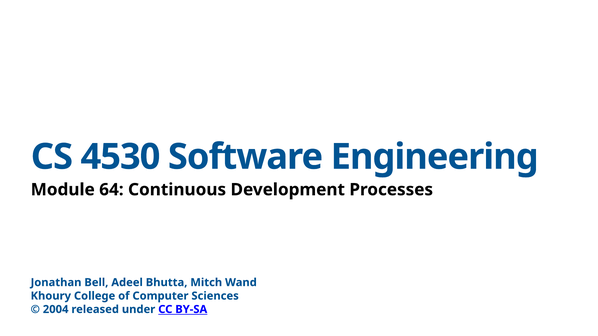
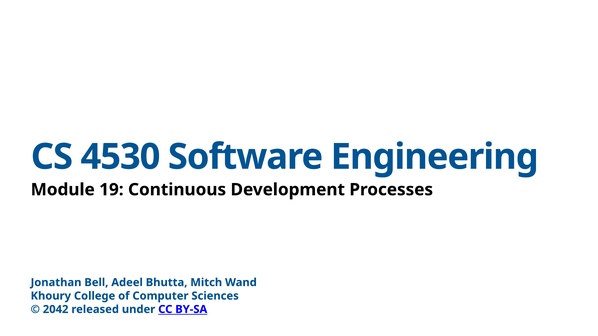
64: 64 -> 19
2004: 2004 -> 2042
